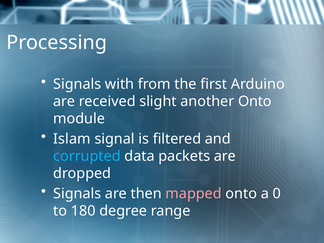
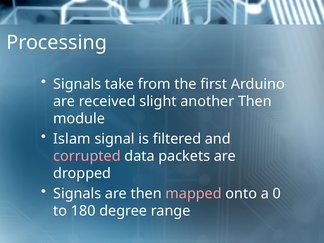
with: with -> take
another Onto: Onto -> Then
corrupted colour: light blue -> pink
